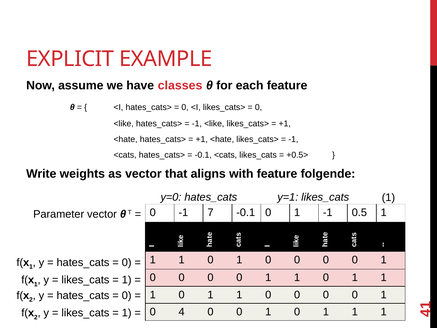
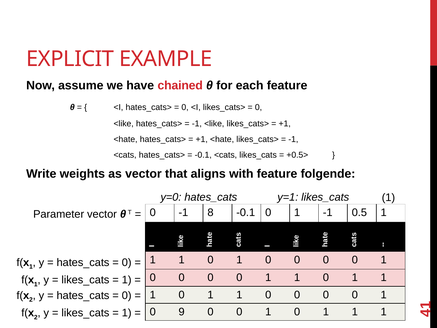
classes: classes -> chained
7: 7 -> 8
0 4: 4 -> 9
